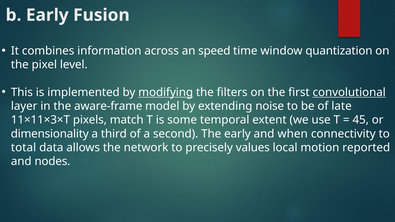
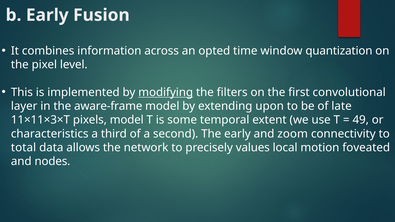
speed: speed -> opted
convolutional underline: present -> none
noise: noise -> upon
pixels match: match -> model
45: 45 -> 49
dimensionality: dimensionality -> characteristics
when: when -> zoom
reported: reported -> foveated
